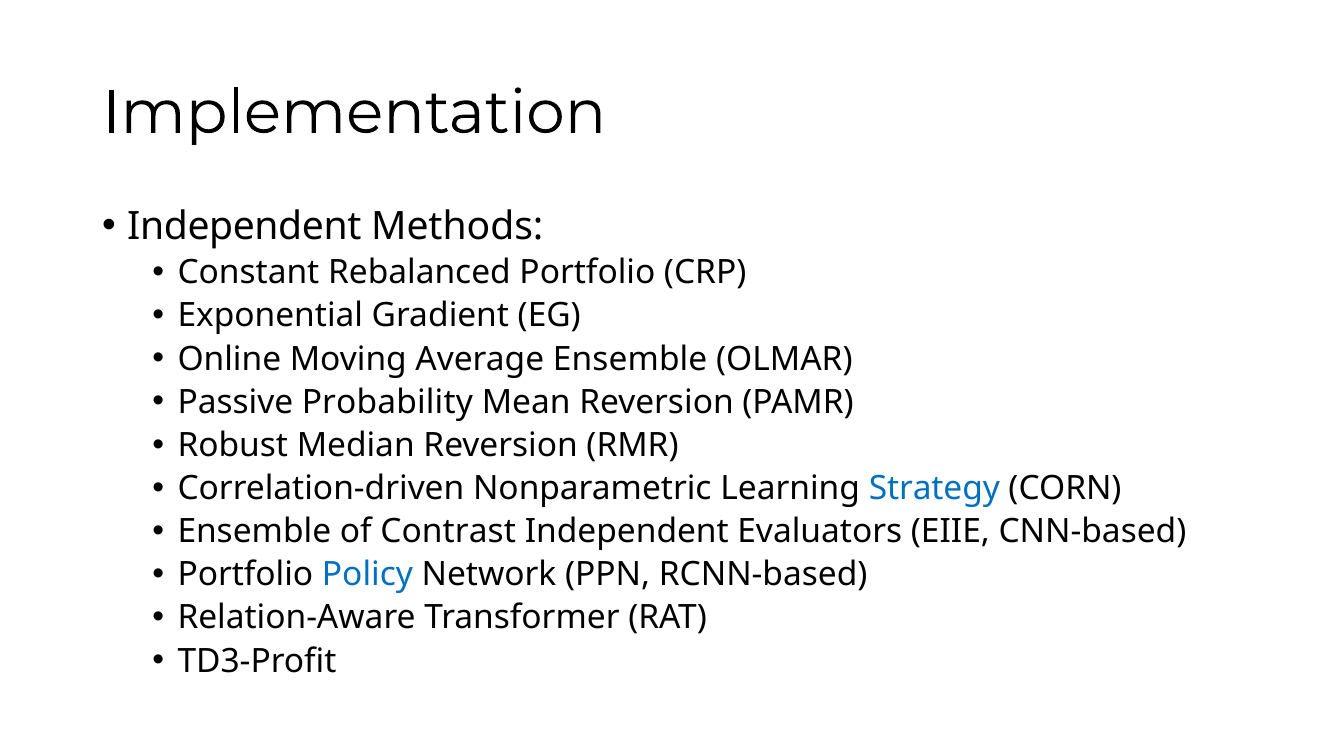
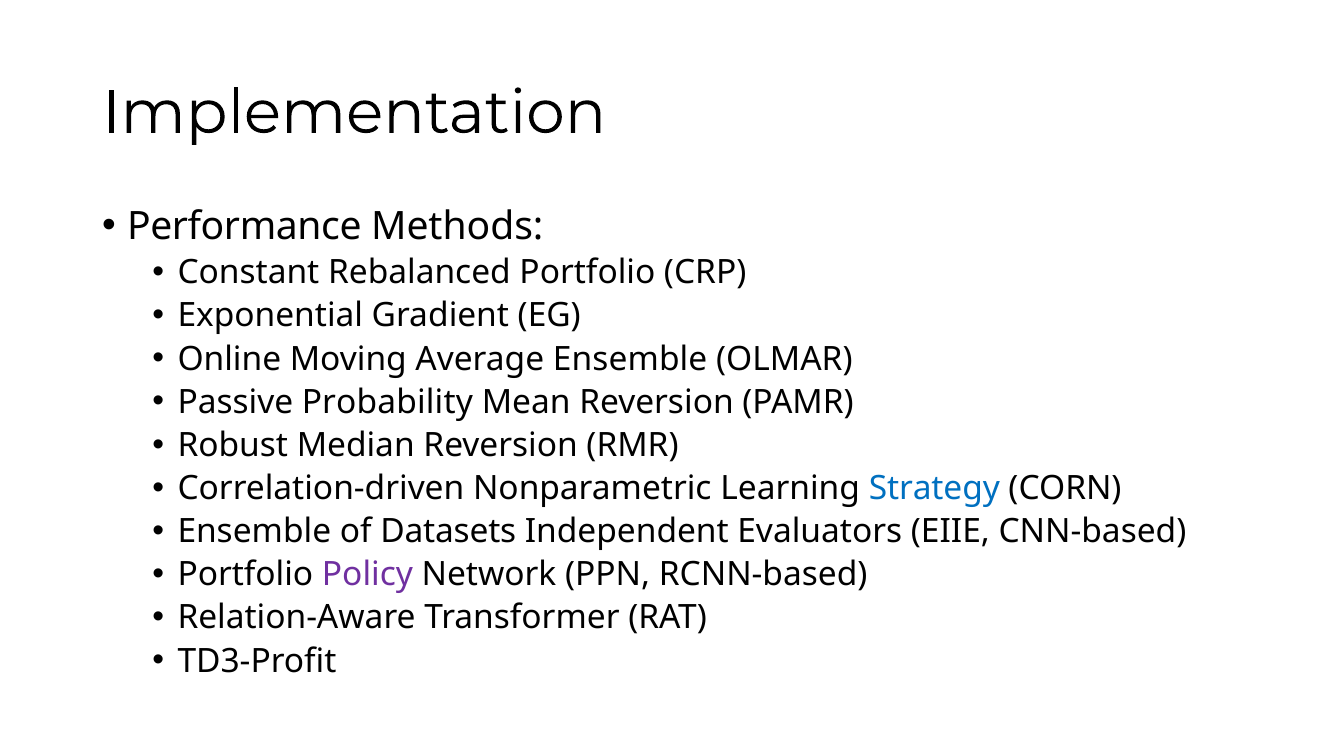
Independent at (244, 226): Independent -> Performance
Contrast: Contrast -> Datasets
Policy colour: blue -> purple
